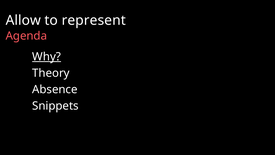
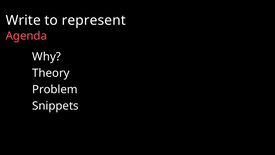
Allow: Allow -> Write
Why underline: present -> none
Absence: Absence -> Problem
